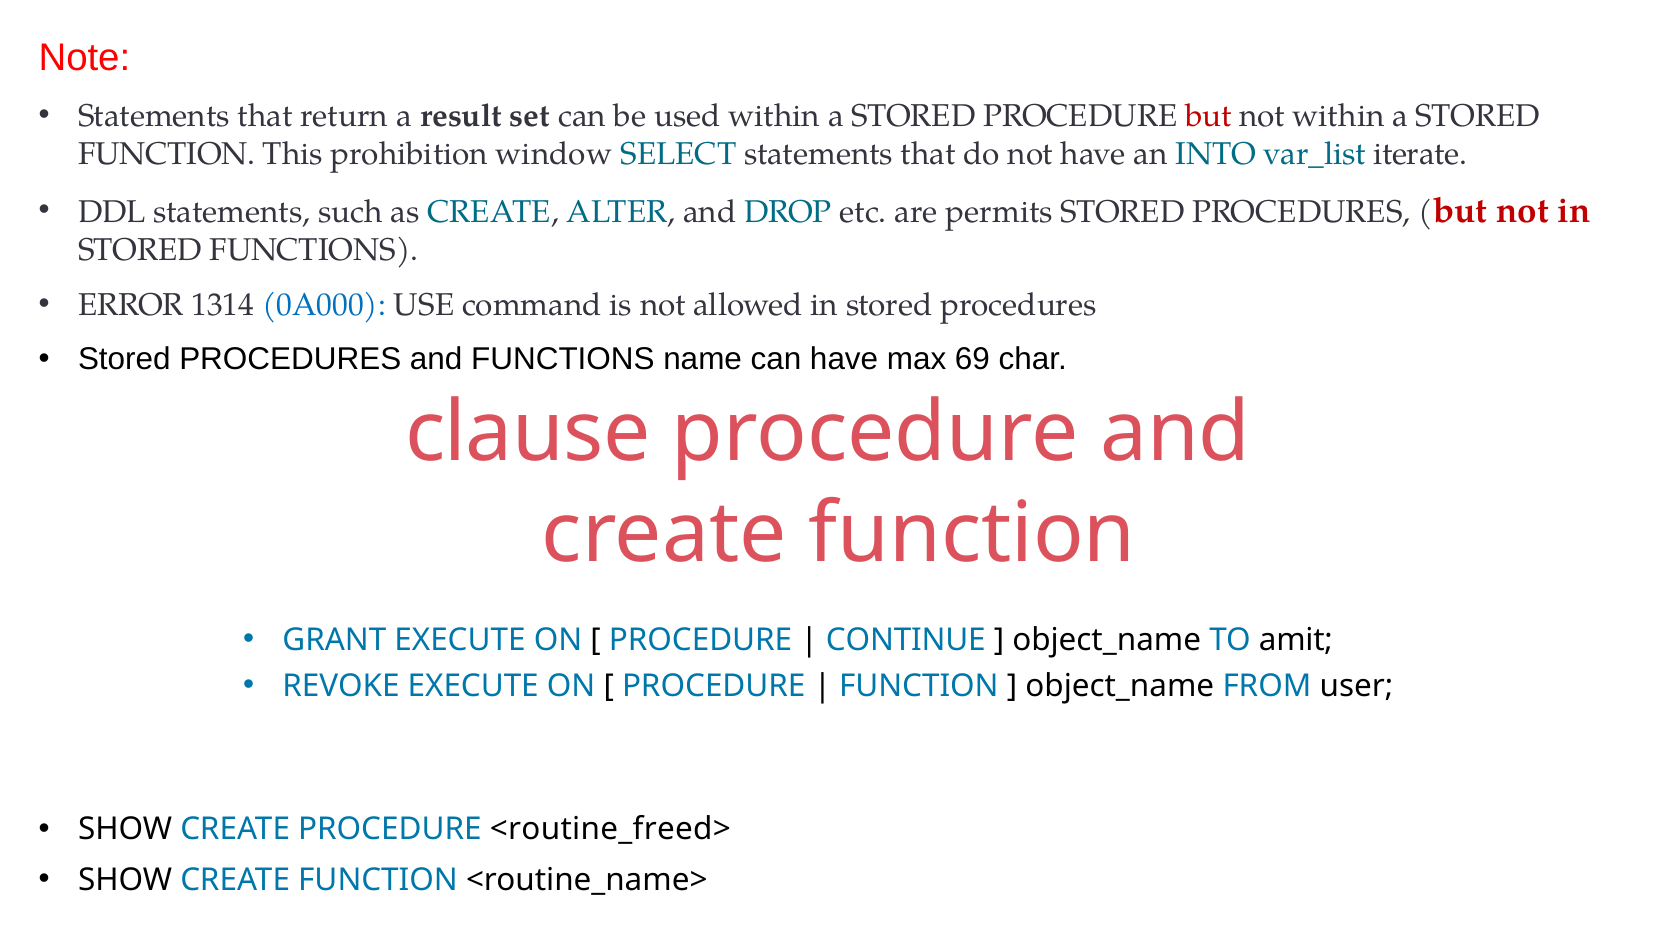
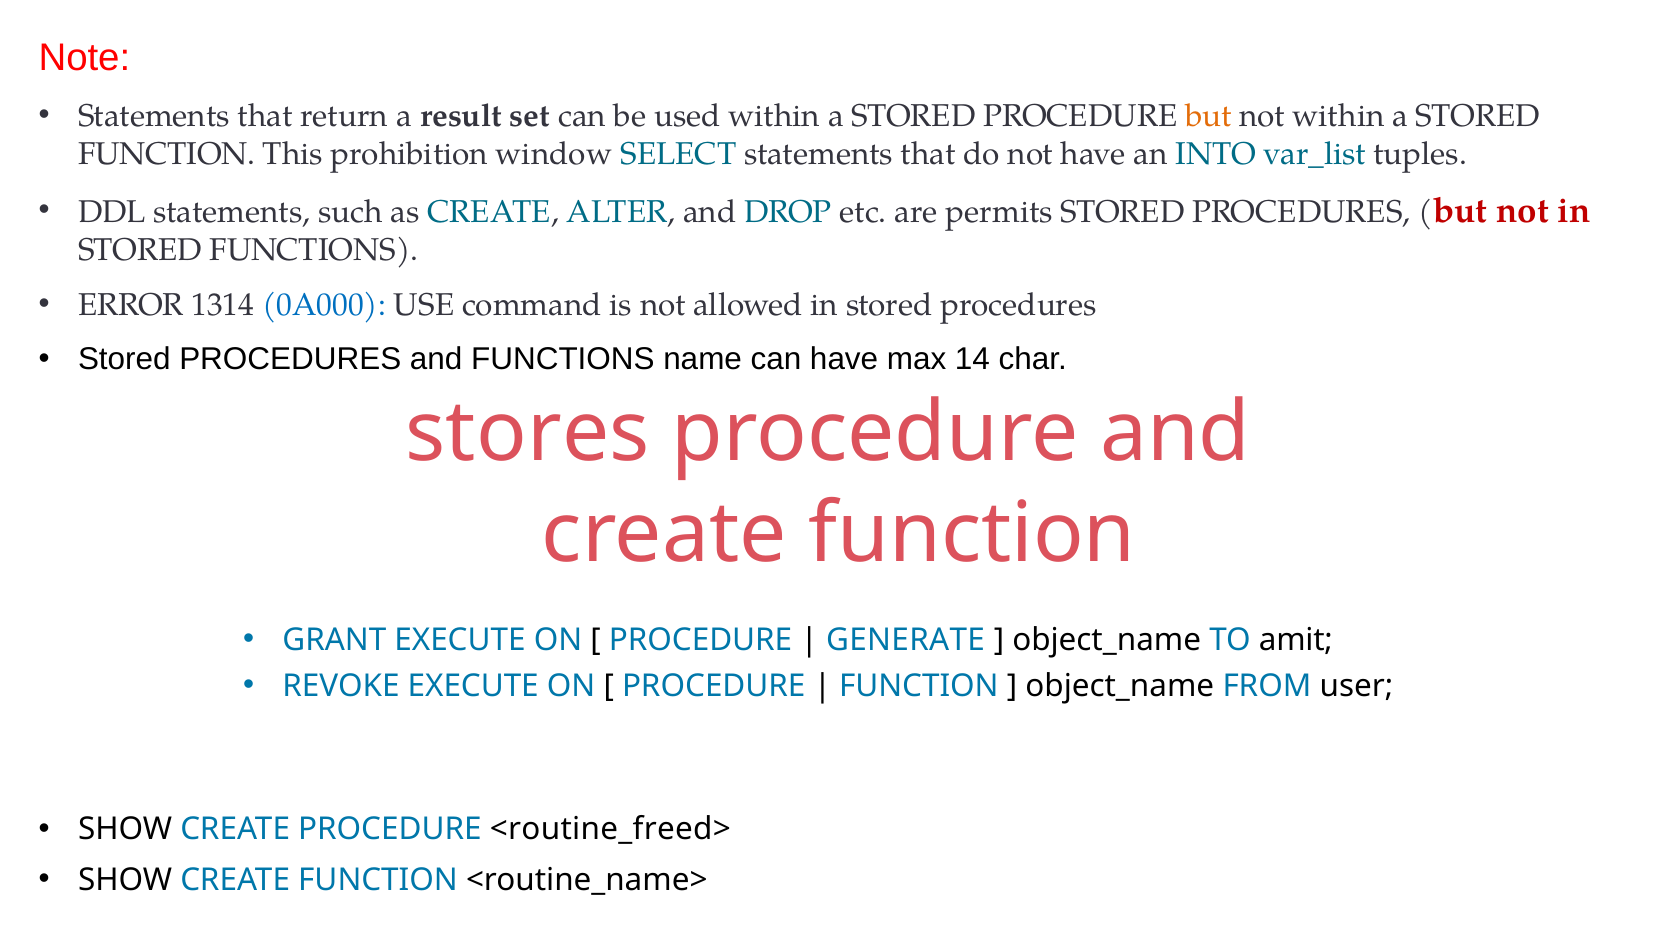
but at (1208, 116) colour: red -> orange
iterate: iterate -> tuples
69: 69 -> 14
clause: clause -> stores
CONTINUE: CONTINUE -> GENERATE
